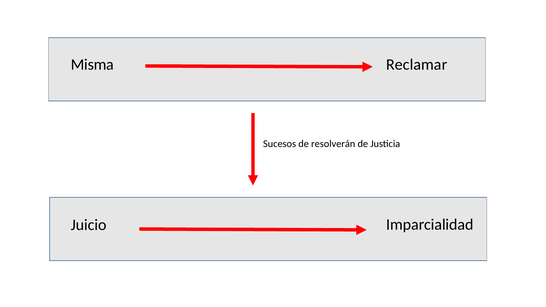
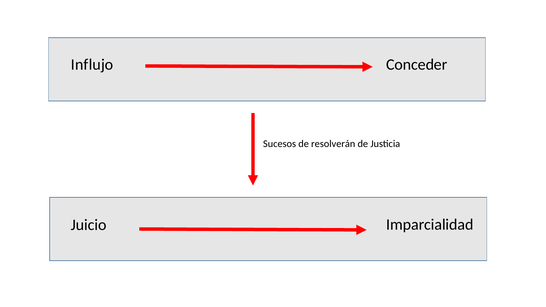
Reclamar: Reclamar -> Conceder
Misma: Misma -> Influjo
